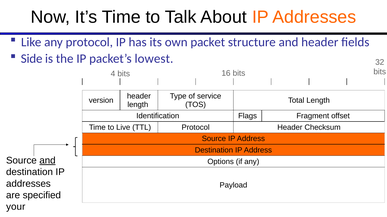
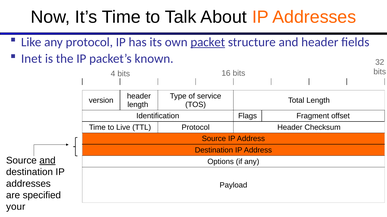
packet underline: none -> present
Side: Side -> Inet
lowest: lowest -> known
